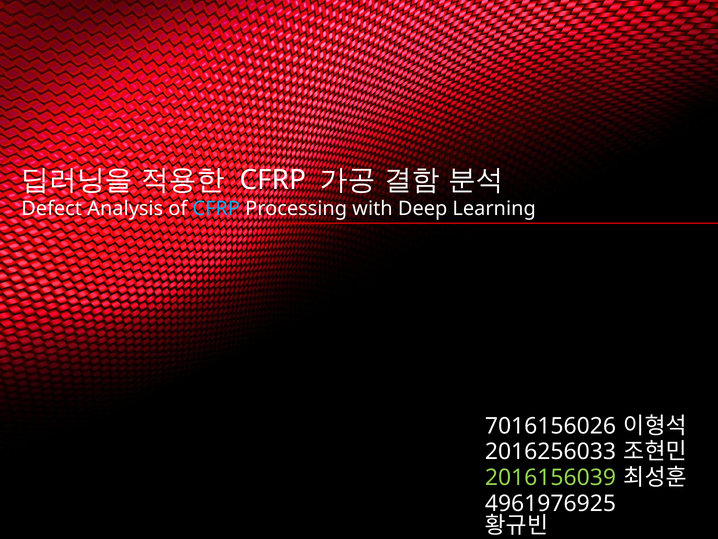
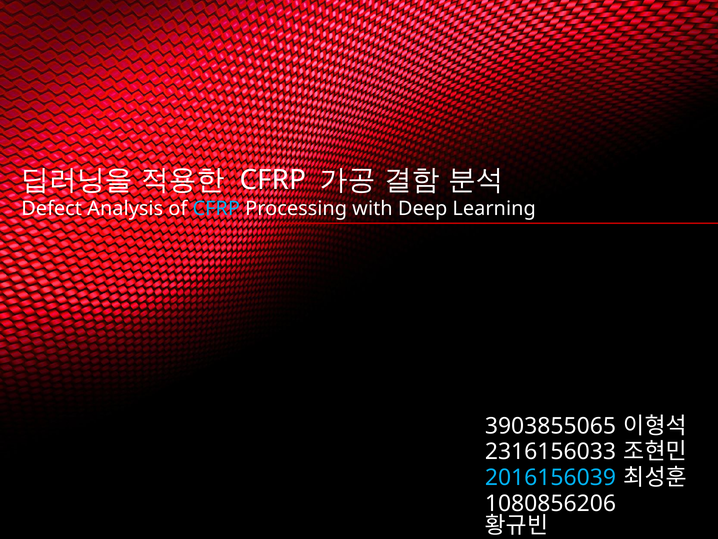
7016156026: 7016156026 -> 3903855065
2016256033: 2016256033 -> 2316156033
2016156039 colour: light green -> light blue
4961976925: 4961976925 -> 1080856206
